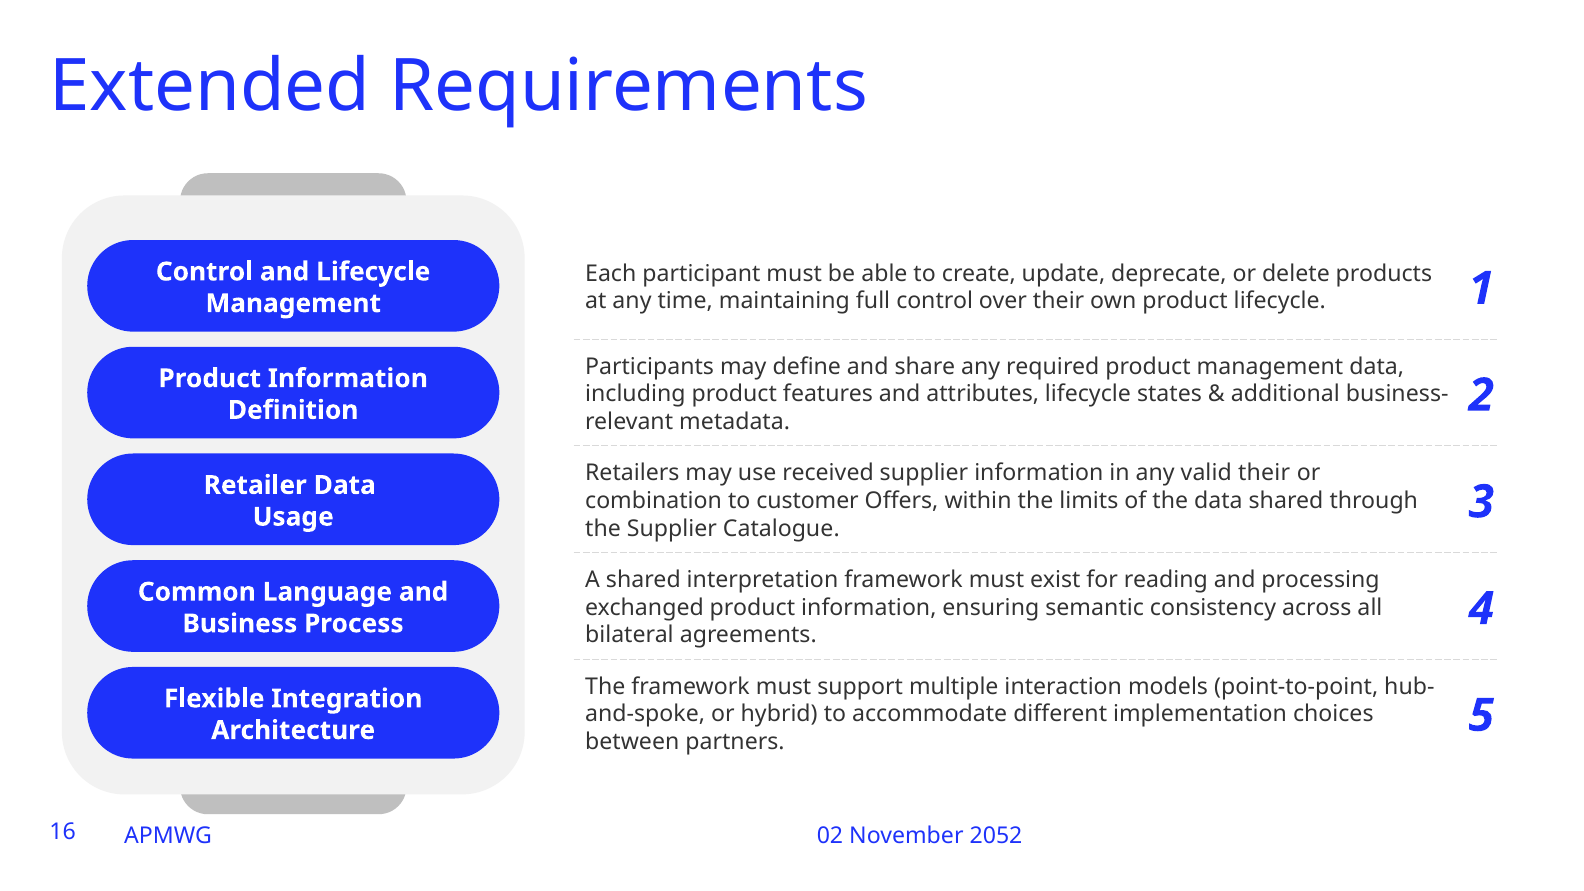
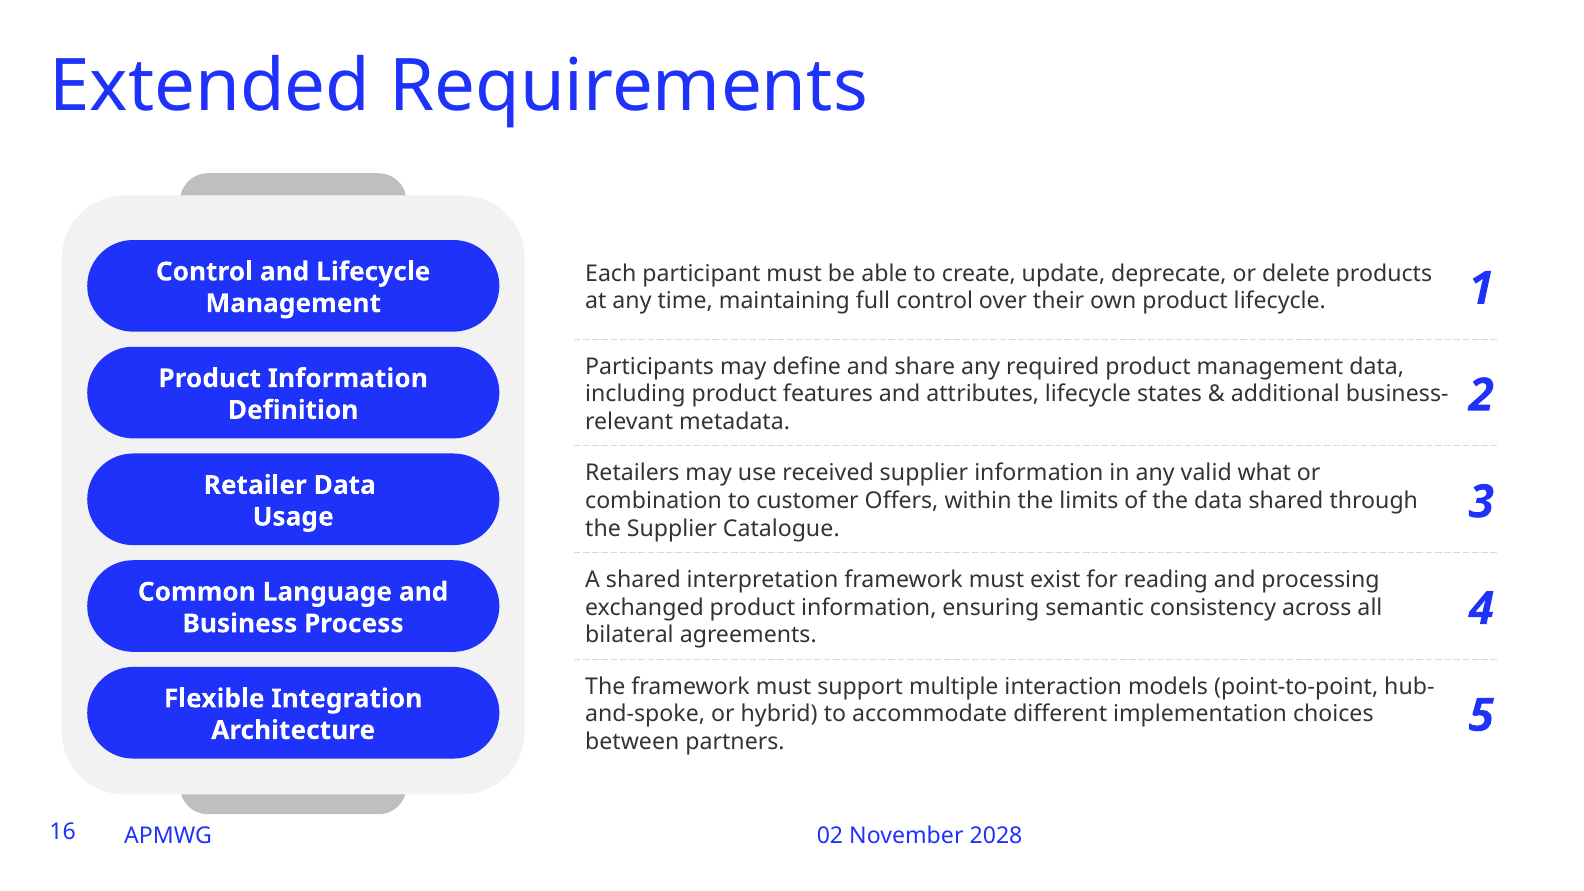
valid their: their -> what
2052: 2052 -> 2028
